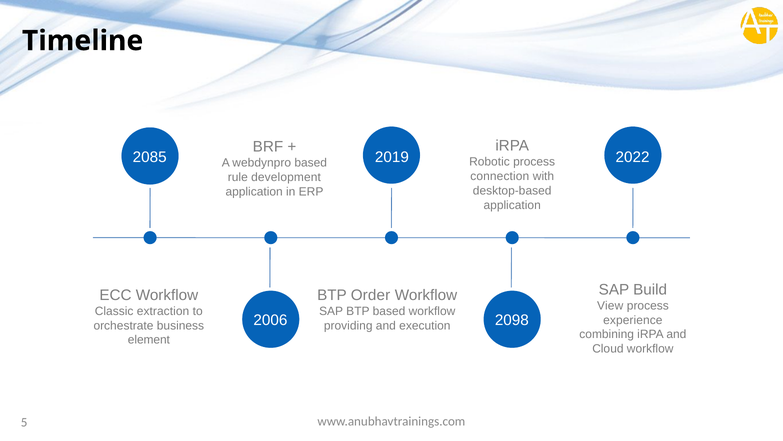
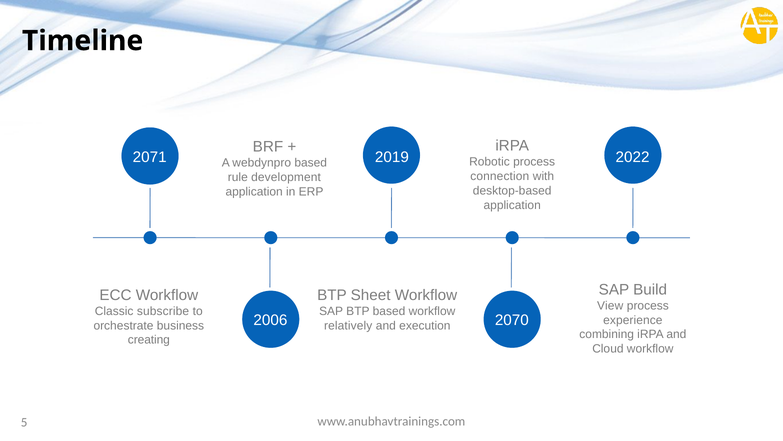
2085: 2085 -> 2071
Order: Order -> Sheet
extraction: extraction -> subscribe
2098: 2098 -> 2070
providing: providing -> relatively
element: element -> creating
